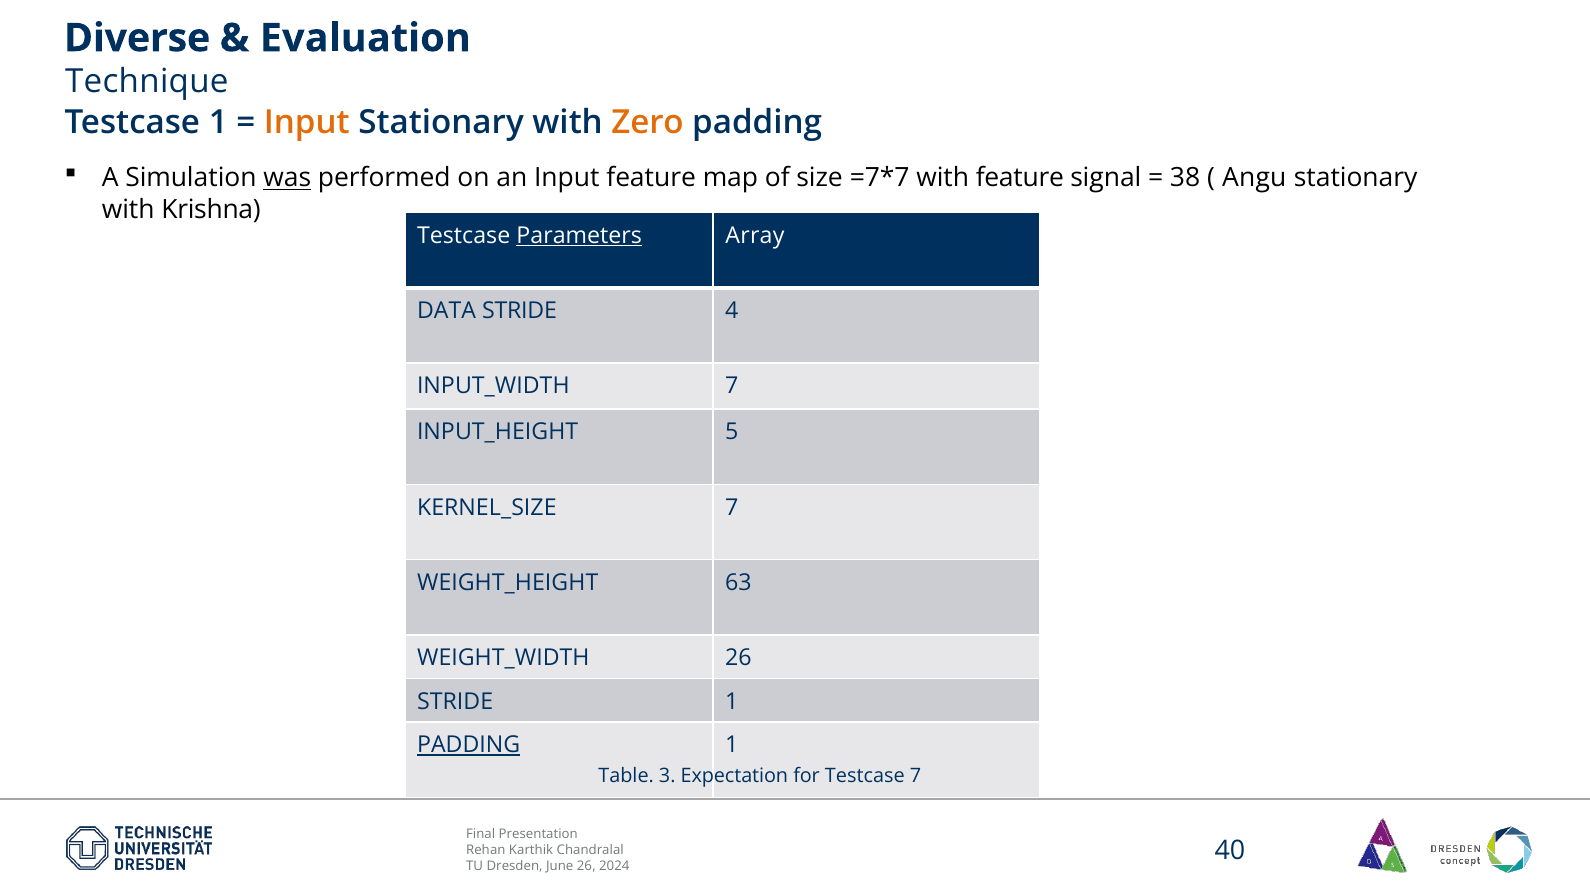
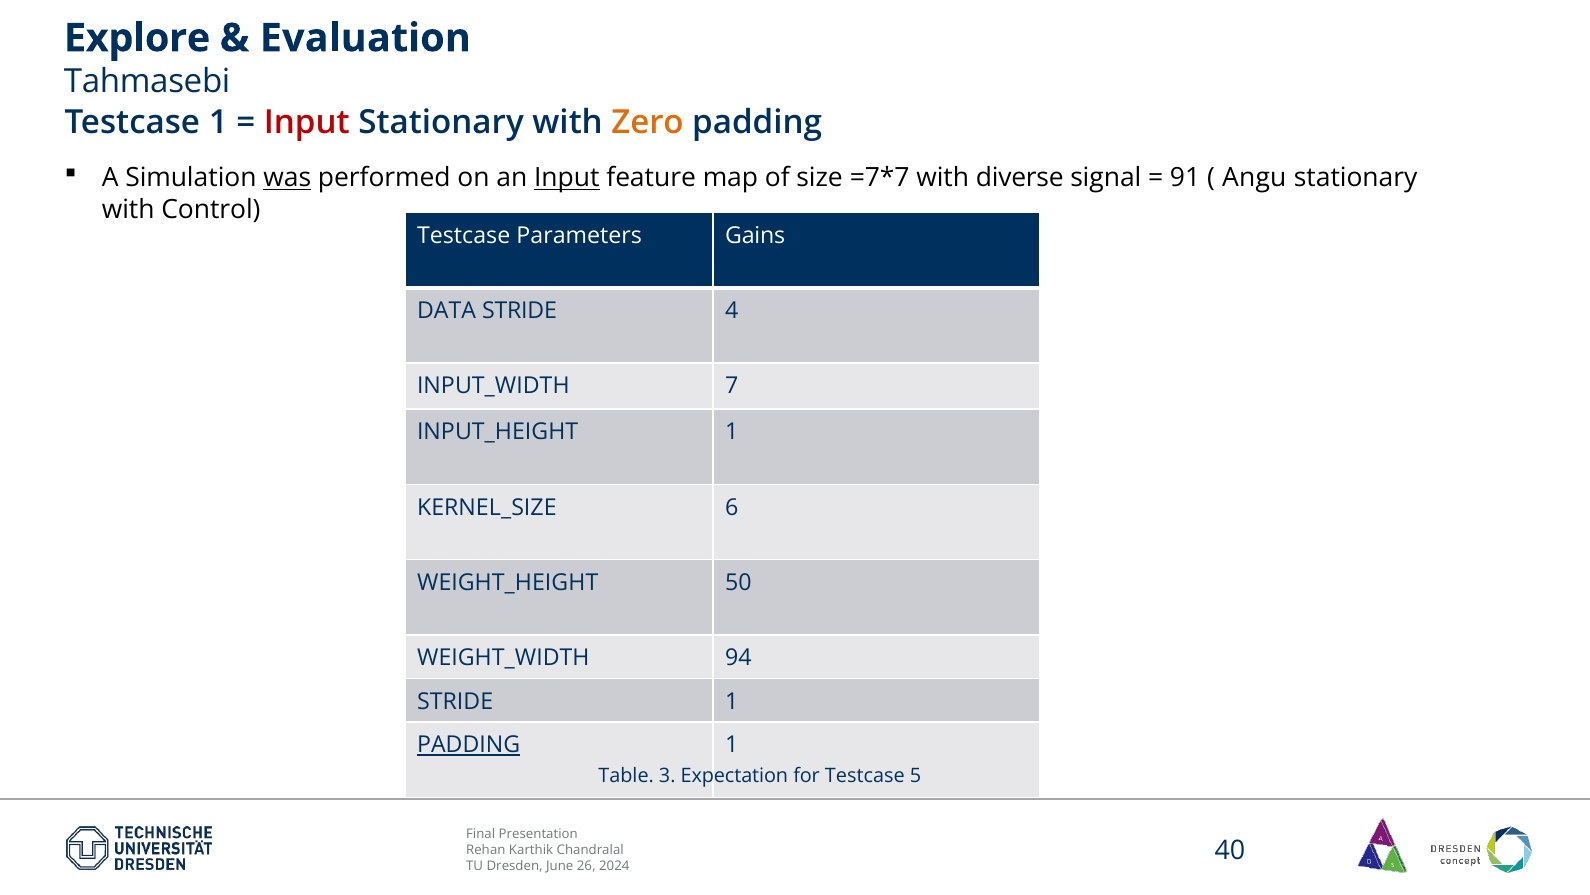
Diverse: Diverse -> Explore
Technique: Technique -> Tahmasebi
Input at (307, 123) colour: orange -> red
Input at (567, 178) underline: none -> present
with feature: feature -> diverse
38: 38 -> 91
Krishna: Krishna -> Control
Parameters underline: present -> none
Array: Array -> Gains
5 at (732, 432): 5 -> 1
7 at (732, 507): 7 -> 6
63: 63 -> 50
26 at (738, 658): 26 -> 94
Testcase 7: 7 -> 5
